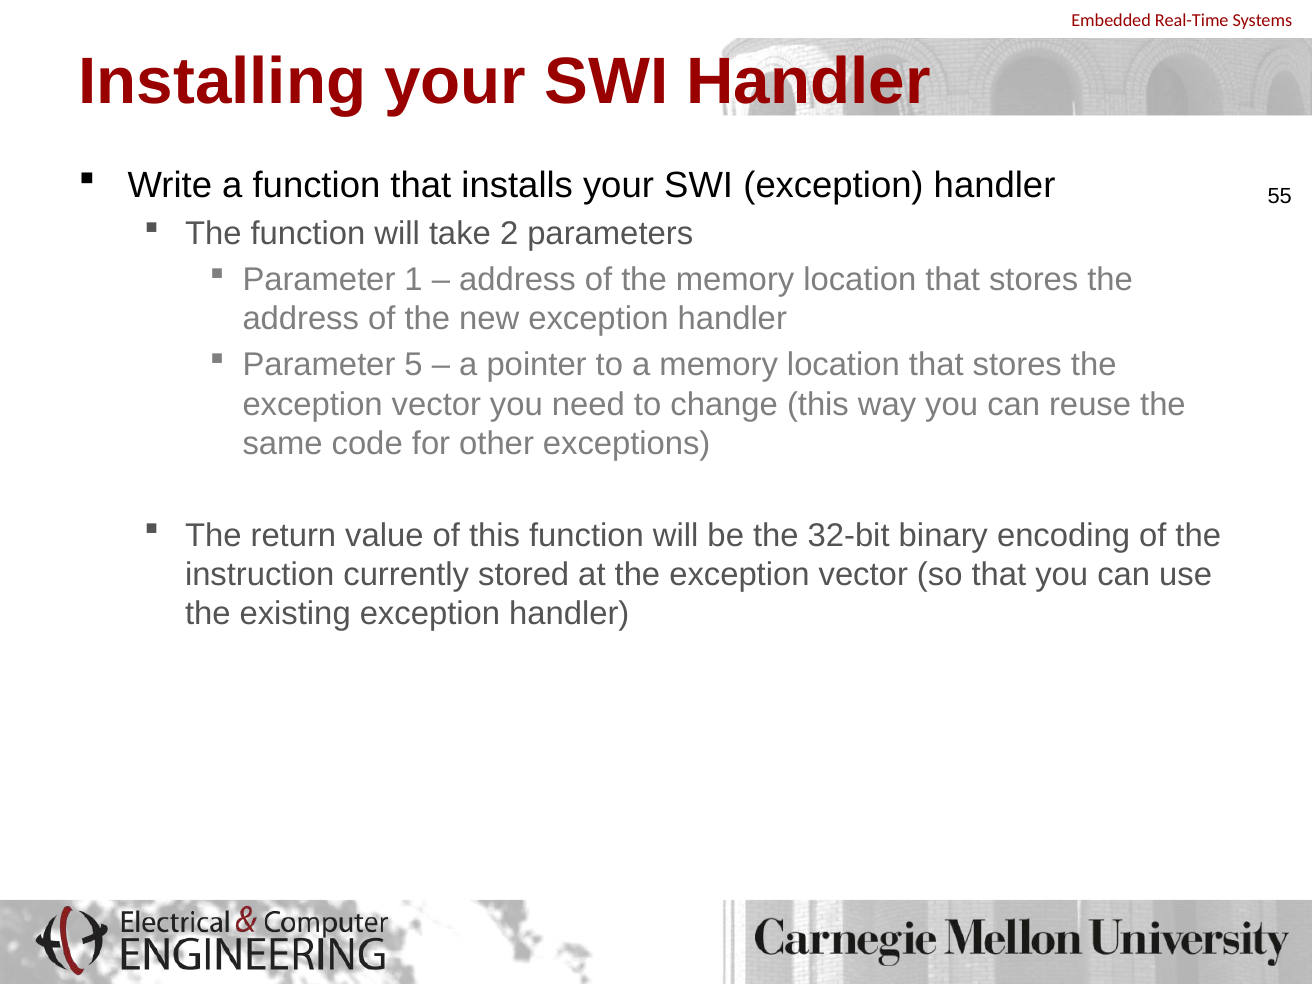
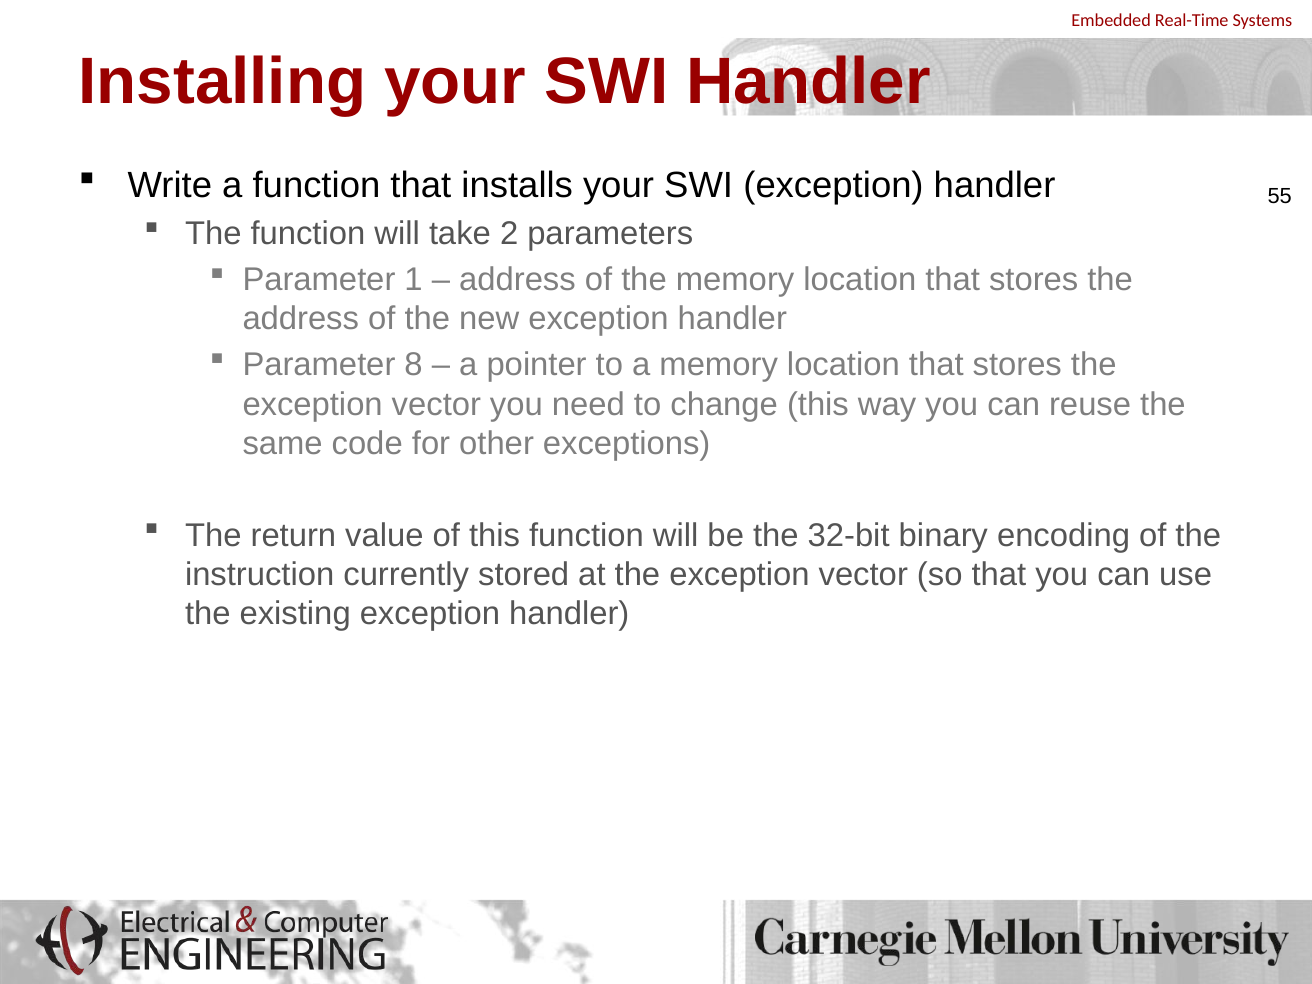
5: 5 -> 8
